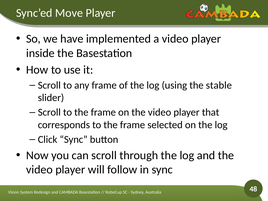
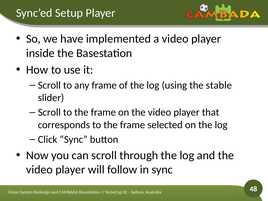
Move: Move -> Setup
